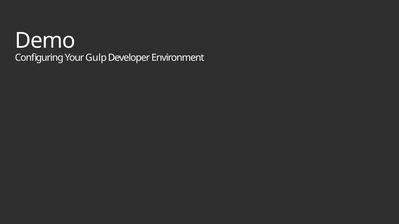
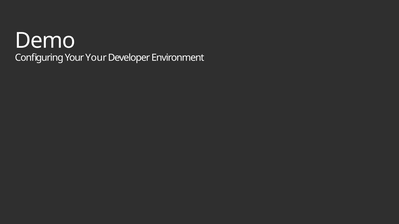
Your Gulp: Gulp -> Your
